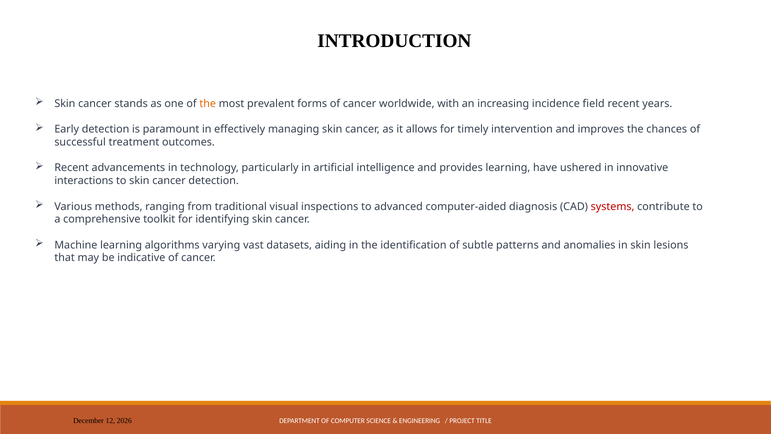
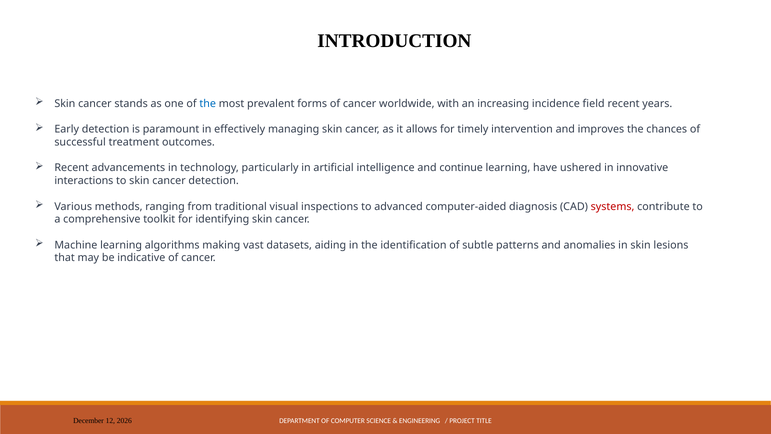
the at (208, 103) colour: orange -> blue
provides: provides -> continue
varying: varying -> making
